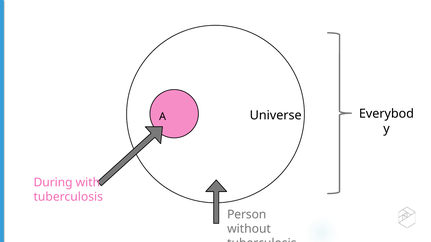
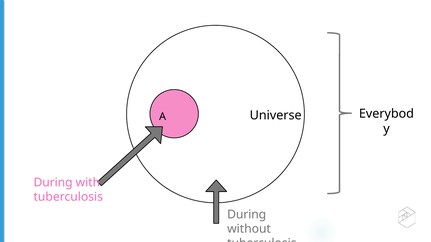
Person at (247, 215): Person -> During
